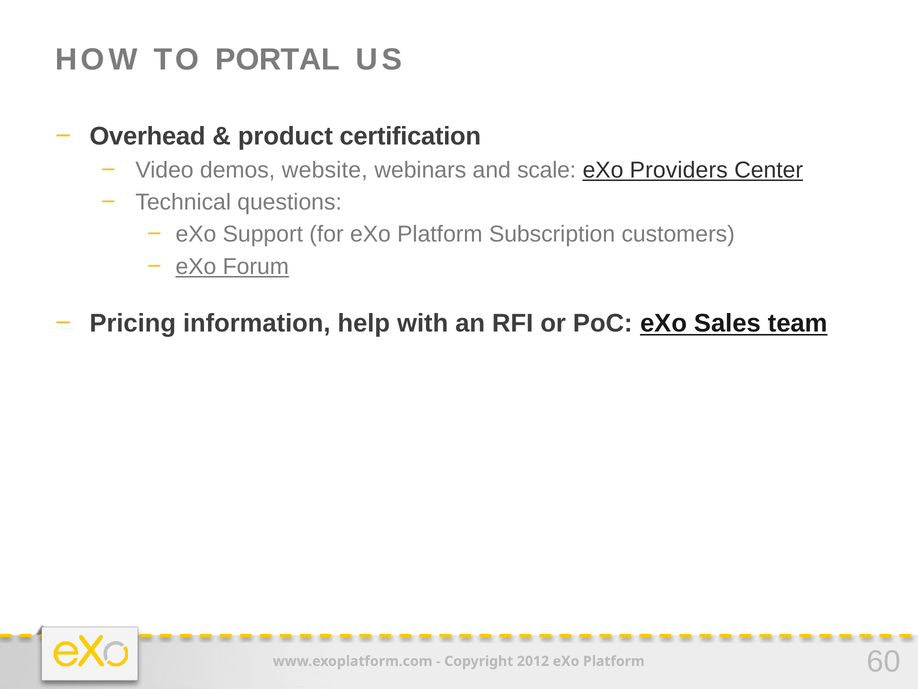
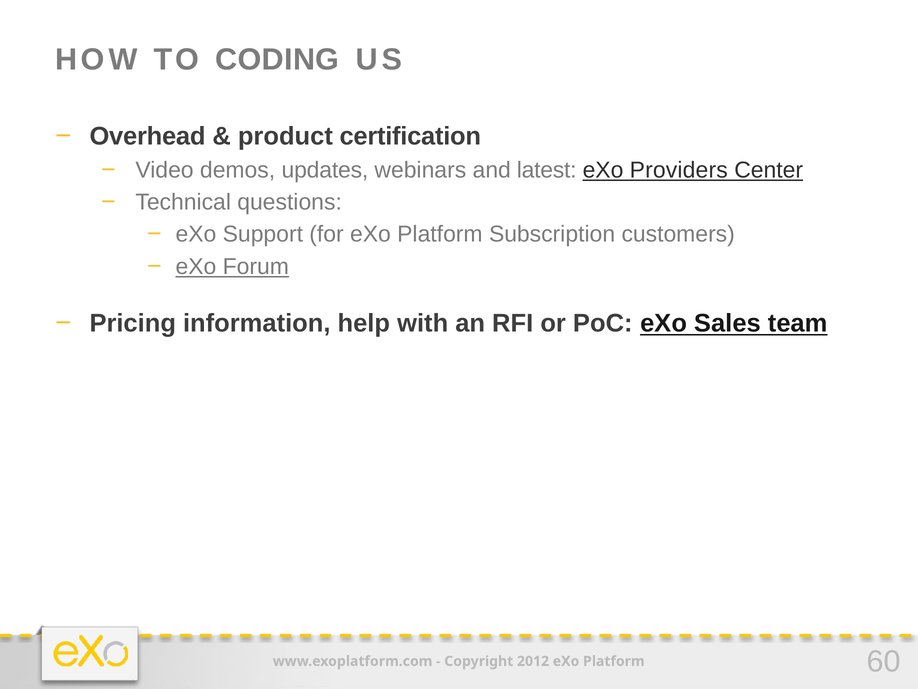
PORTAL: PORTAL -> CODING
website: website -> updates
scale: scale -> latest
